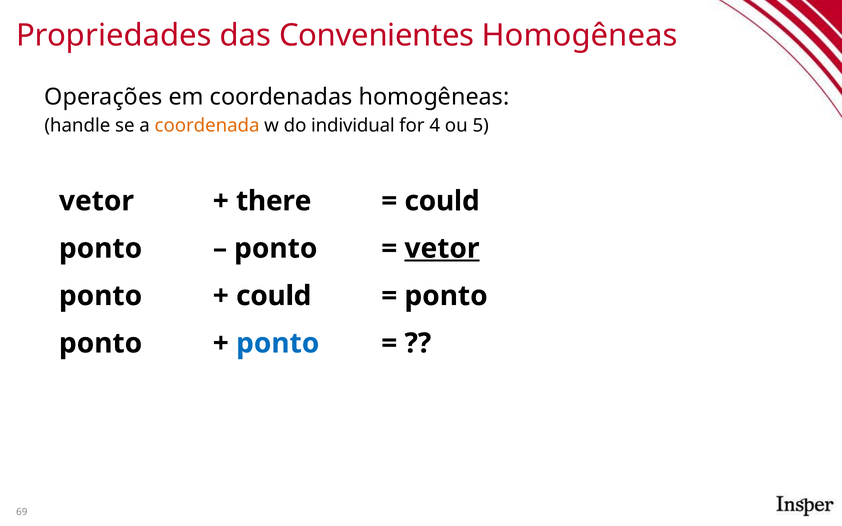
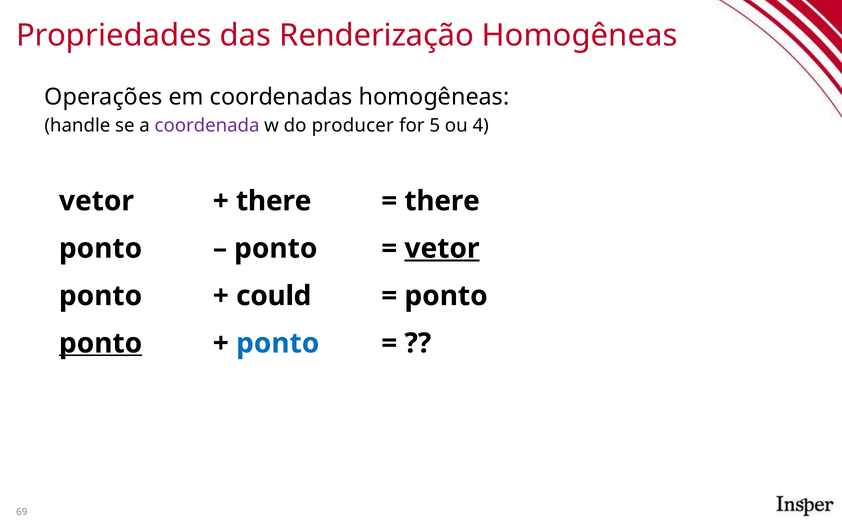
Convenientes: Convenientes -> Renderização
coordenada colour: orange -> purple
individual: individual -> producer
4: 4 -> 5
5: 5 -> 4
could at (442, 201): could -> there
ponto at (101, 343) underline: none -> present
